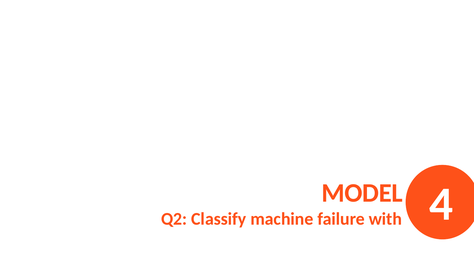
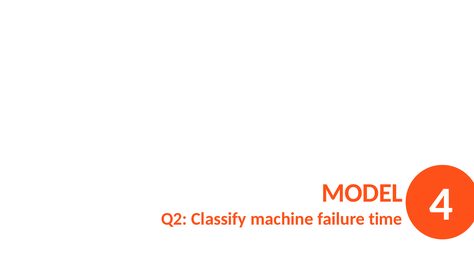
with: with -> time
